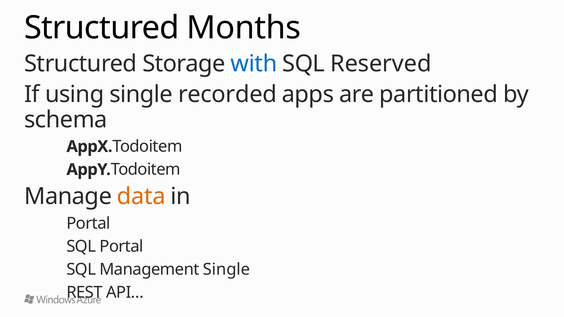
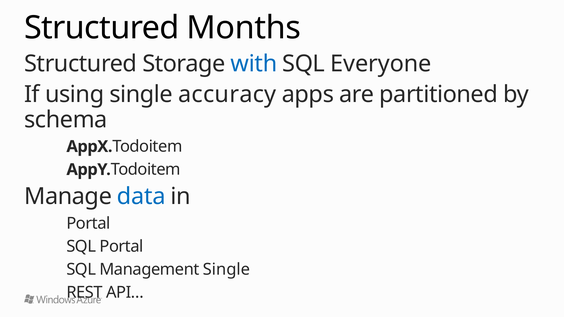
Reserved: Reserved -> Everyone
recorded: recorded -> accuracy
data colour: orange -> blue
